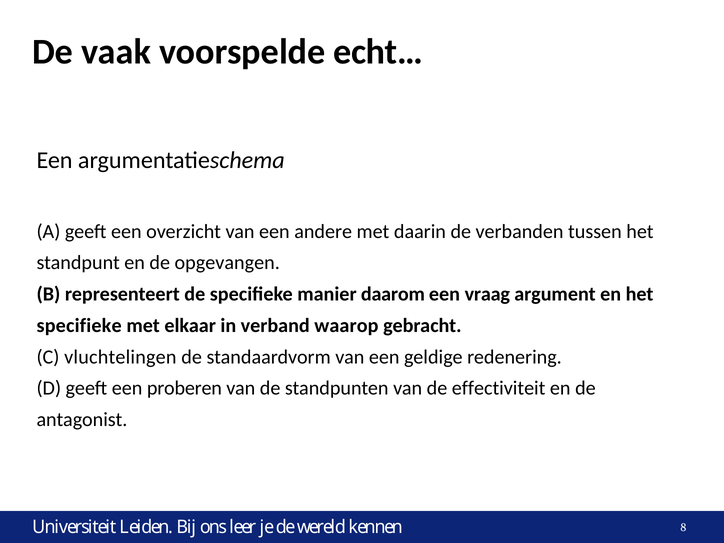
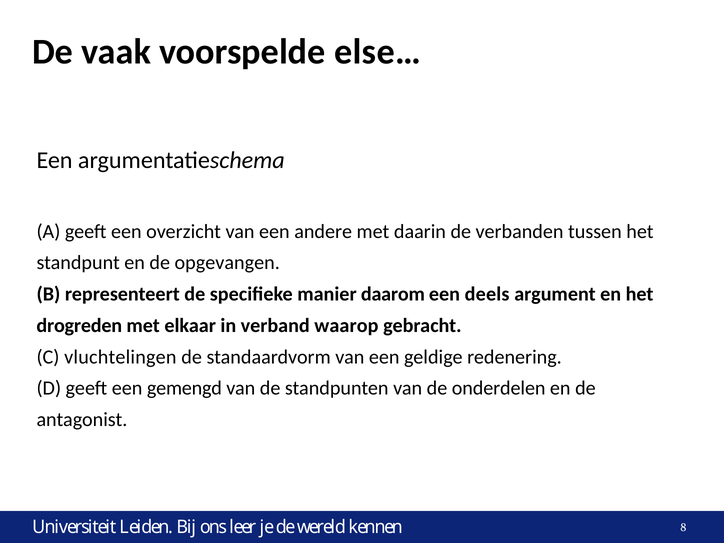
echt…: echt… -> else…
vraag: vraag -> deels
specifieke at (79, 326): specifieke -> drogreden
proberen: proberen -> gemengd
effectiviteit: effectiviteit -> onderdelen
